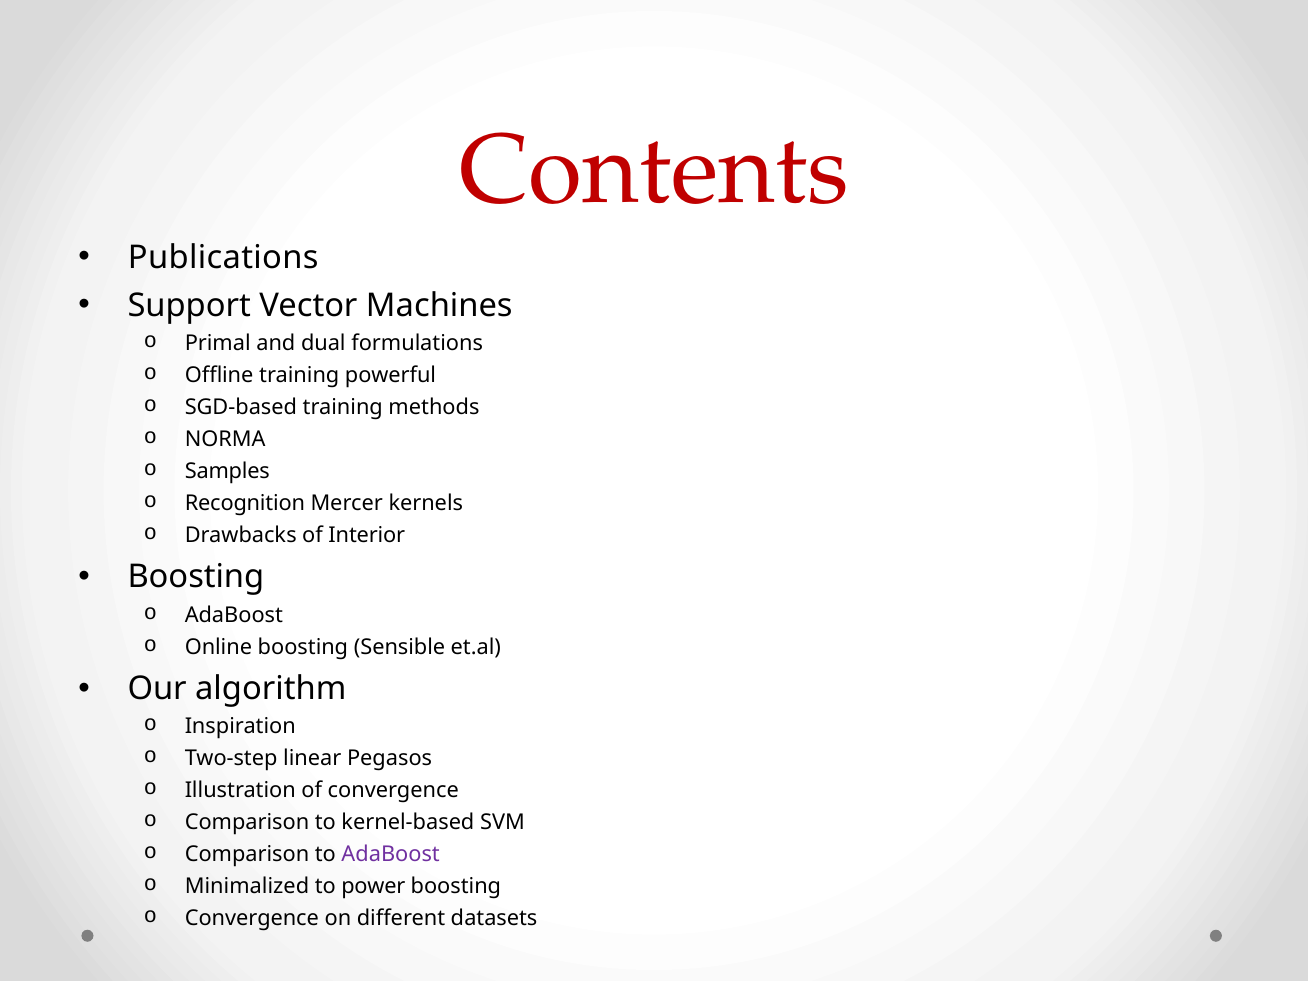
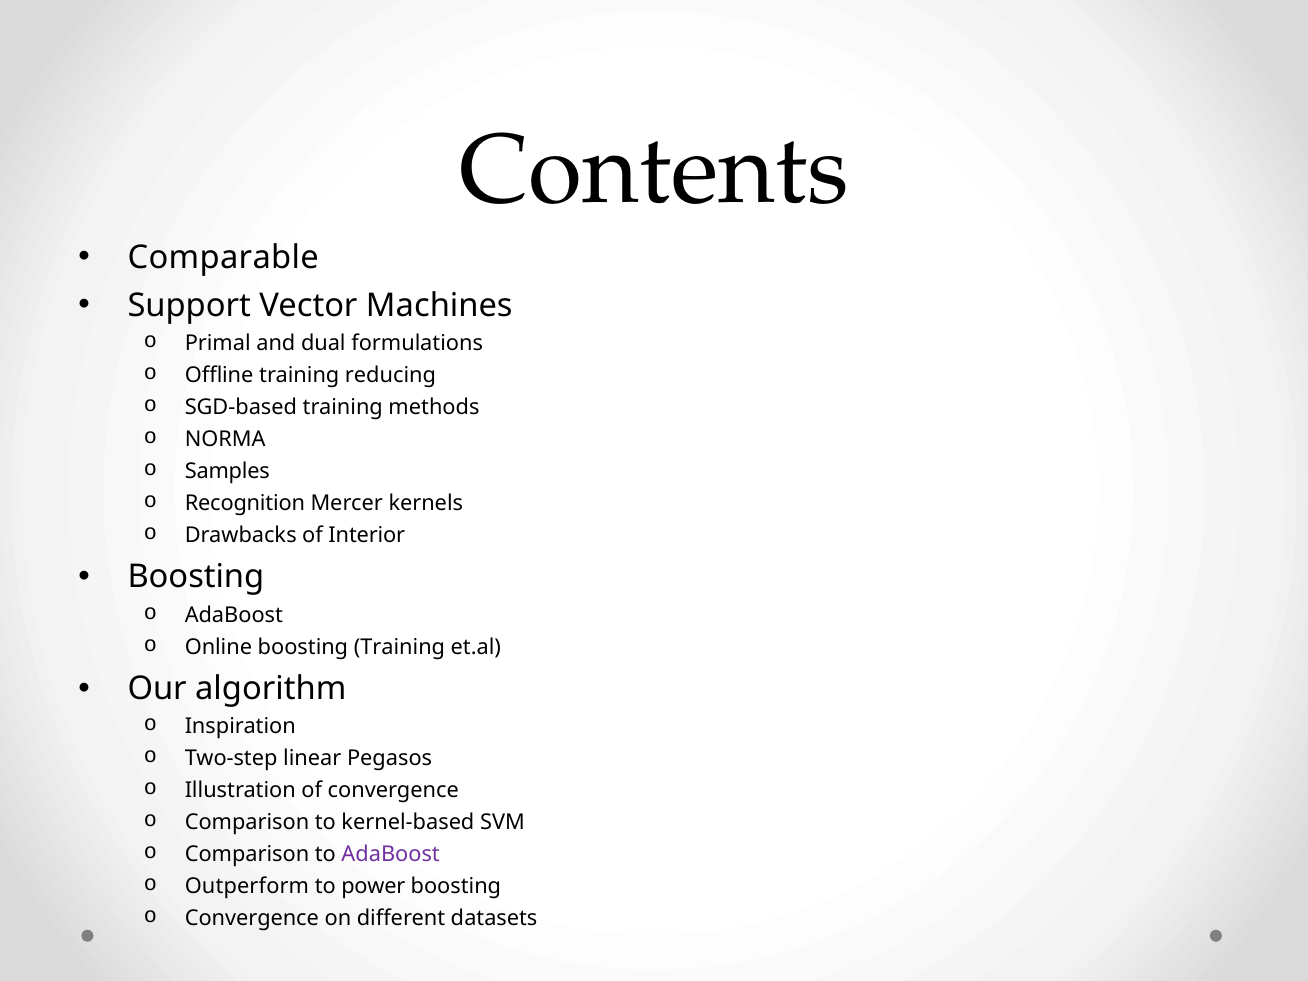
Contents colour: red -> black
Publications: Publications -> Comparable
powerful: powerful -> reducing
boosting Sensible: Sensible -> Training
Minimalized: Minimalized -> Outperform
